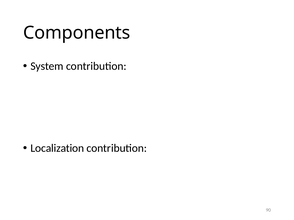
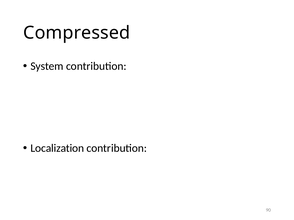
Components: Components -> Compressed
